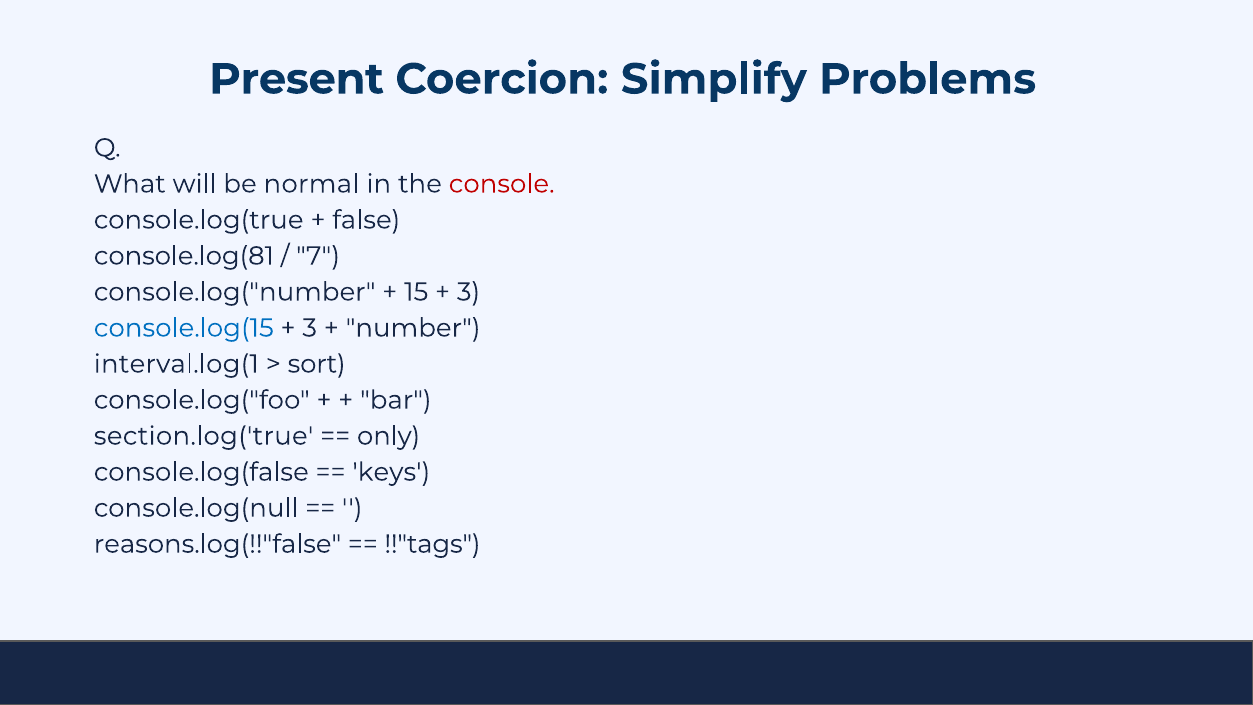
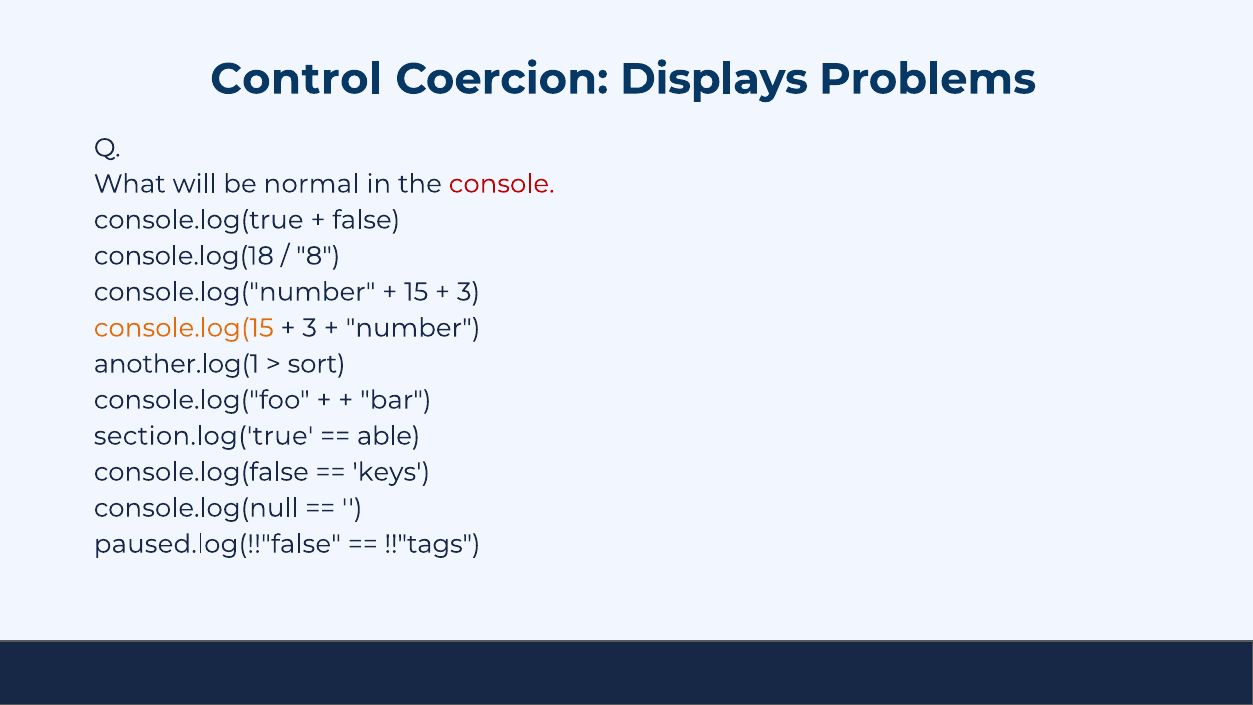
Present: Present -> Control
Simplify: Simplify -> Displays
console.log(81: console.log(81 -> console.log(18
7: 7 -> 8
console.log(15 colour: blue -> orange
interval.log(1: interval.log(1 -> another.log(1
only: only -> able
reasons.log(!!"false: reasons.log(!!"false -> paused.log(!!"false
